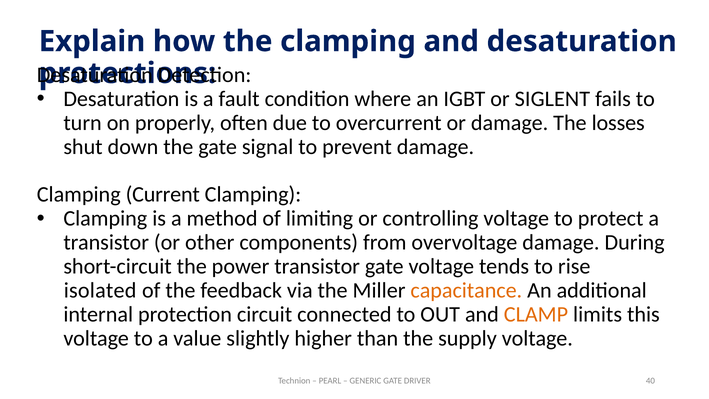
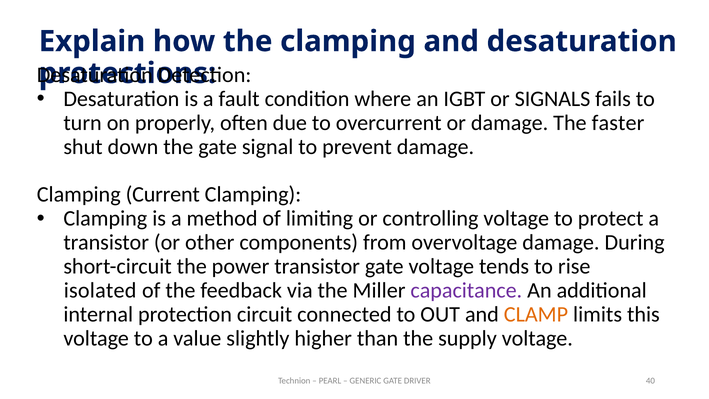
SIGLENT: SIGLENT -> SIGNALS
losses: losses -> faster
capacitance colour: orange -> purple
